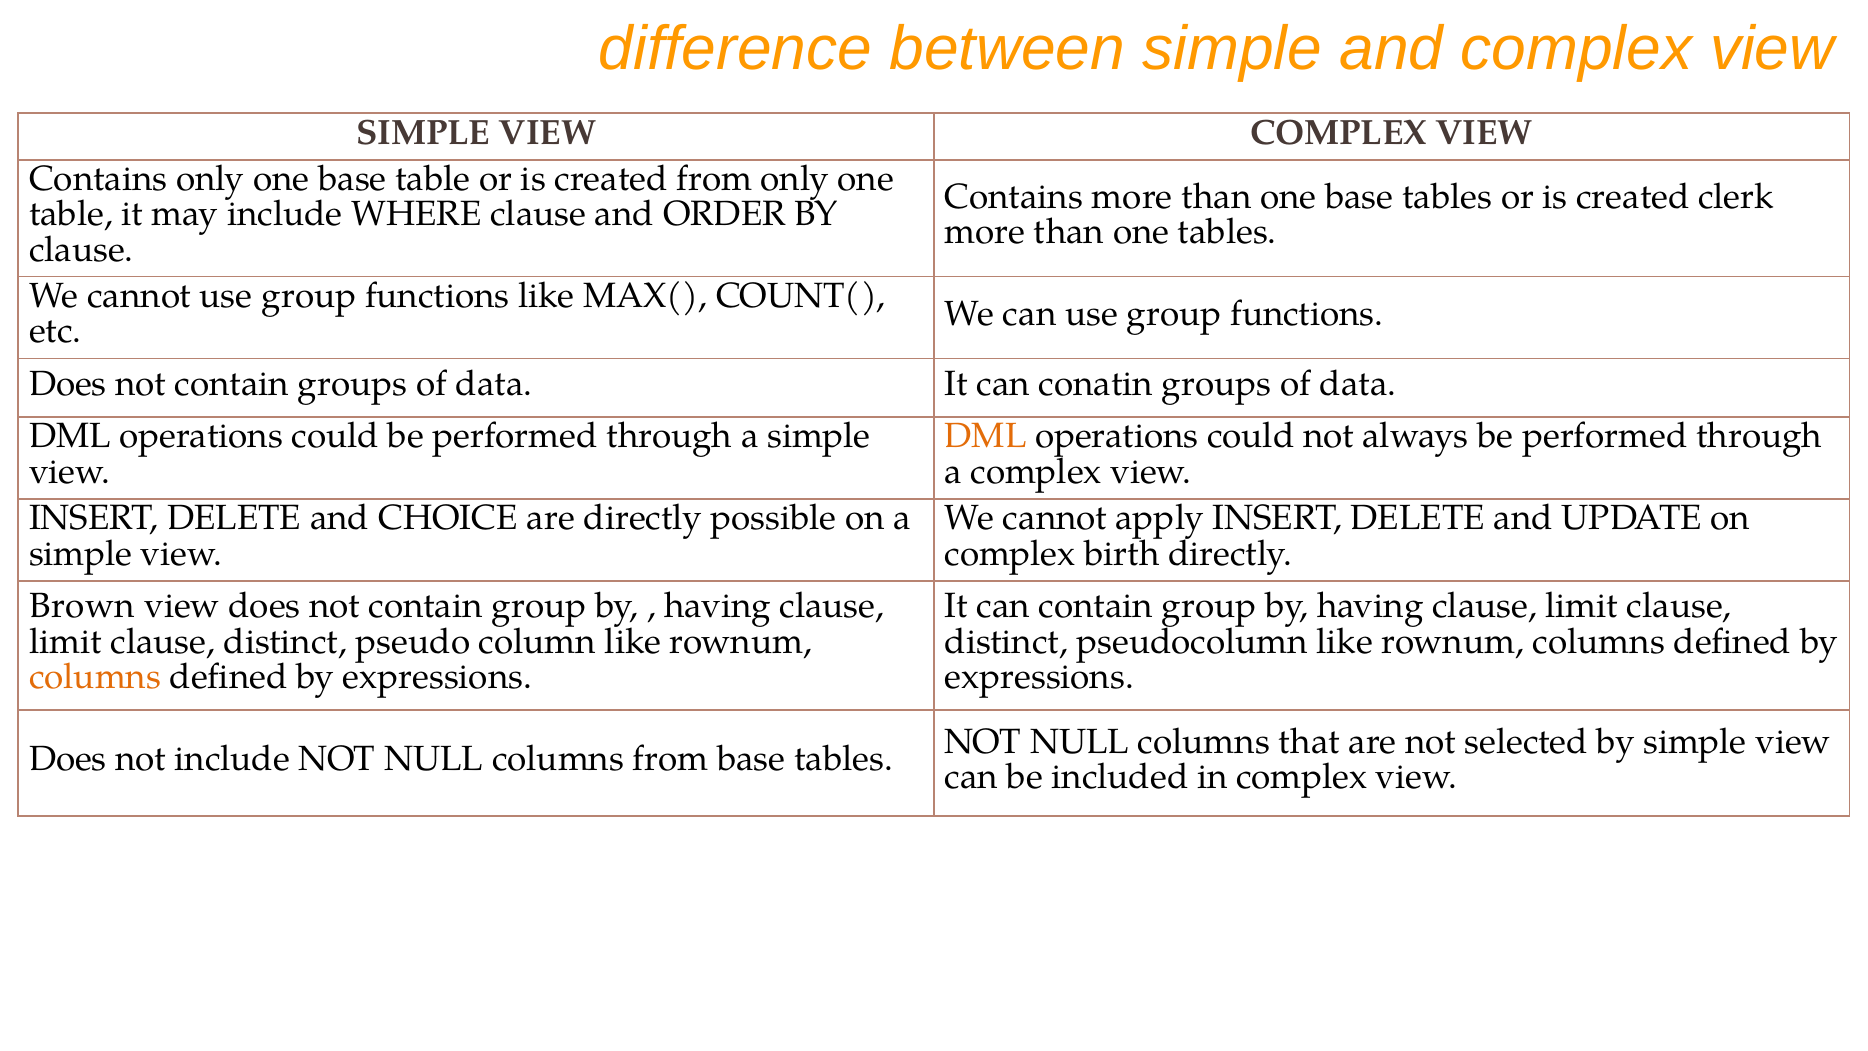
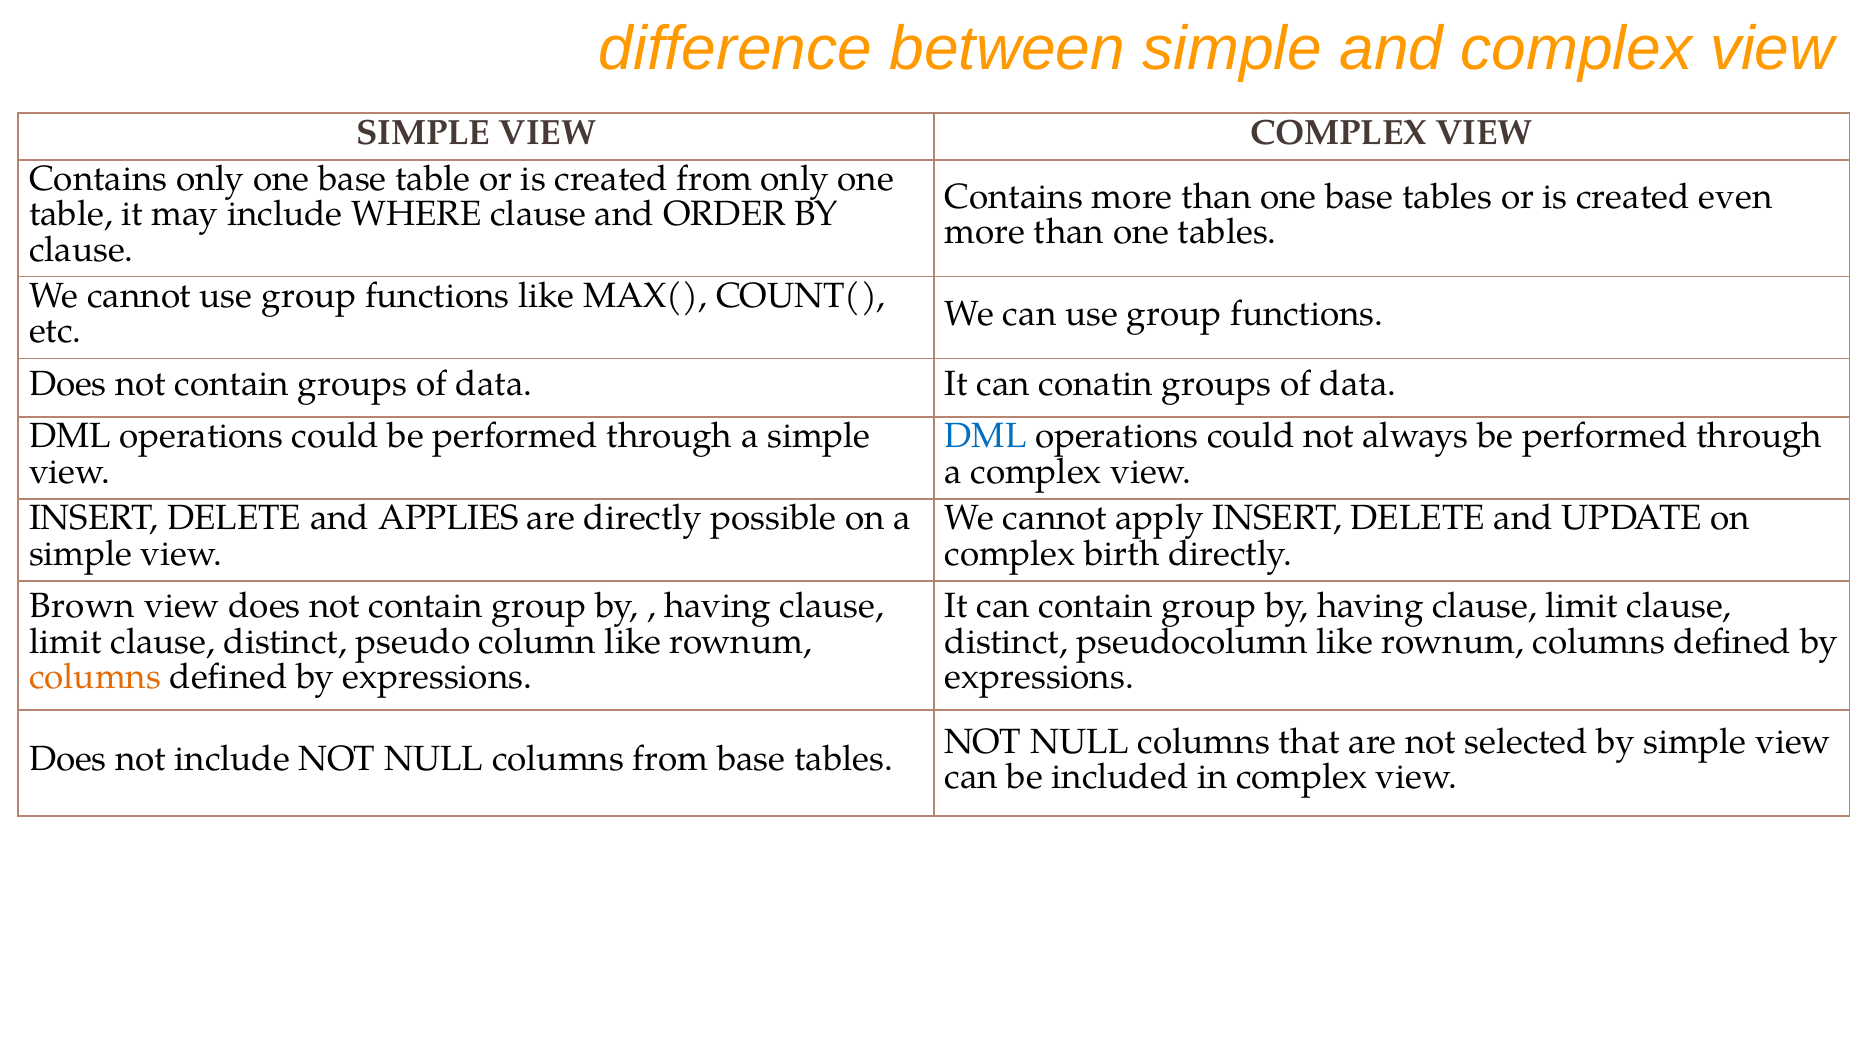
clerk: clerk -> even
DML at (986, 436) colour: orange -> blue
CHOICE: CHOICE -> APPLIES
